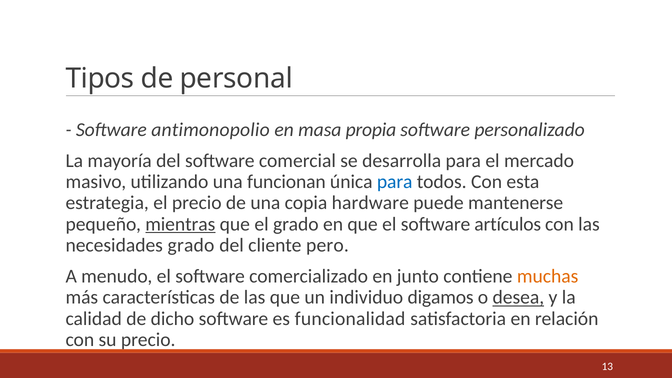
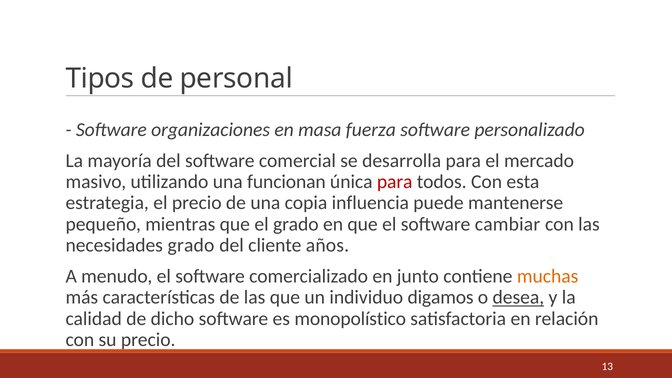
antimonopolio: antimonopolio -> organizaciones
propia: propia -> fuerza
para at (395, 182) colour: blue -> red
hardware: hardware -> influencia
mientras underline: present -> none
artículos: artículos -> cambiar
pero: pero -> años
funcionalidad: funcionalidad -> monopolístico
